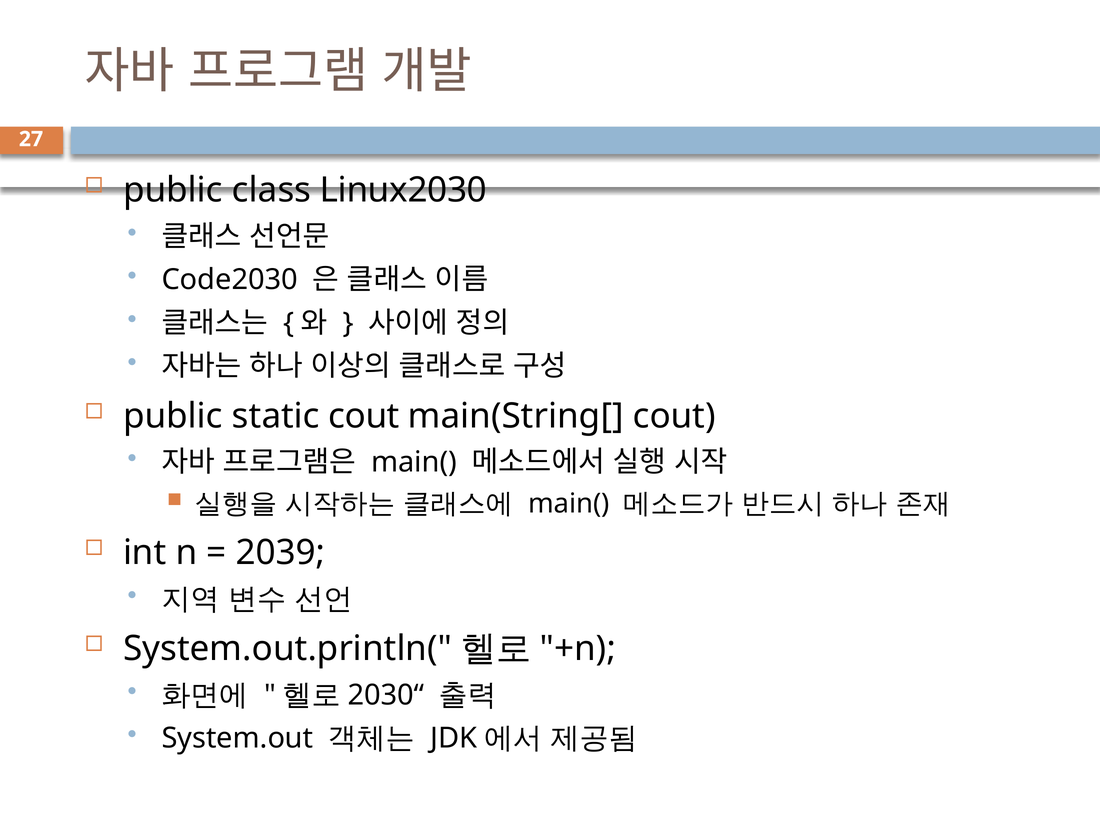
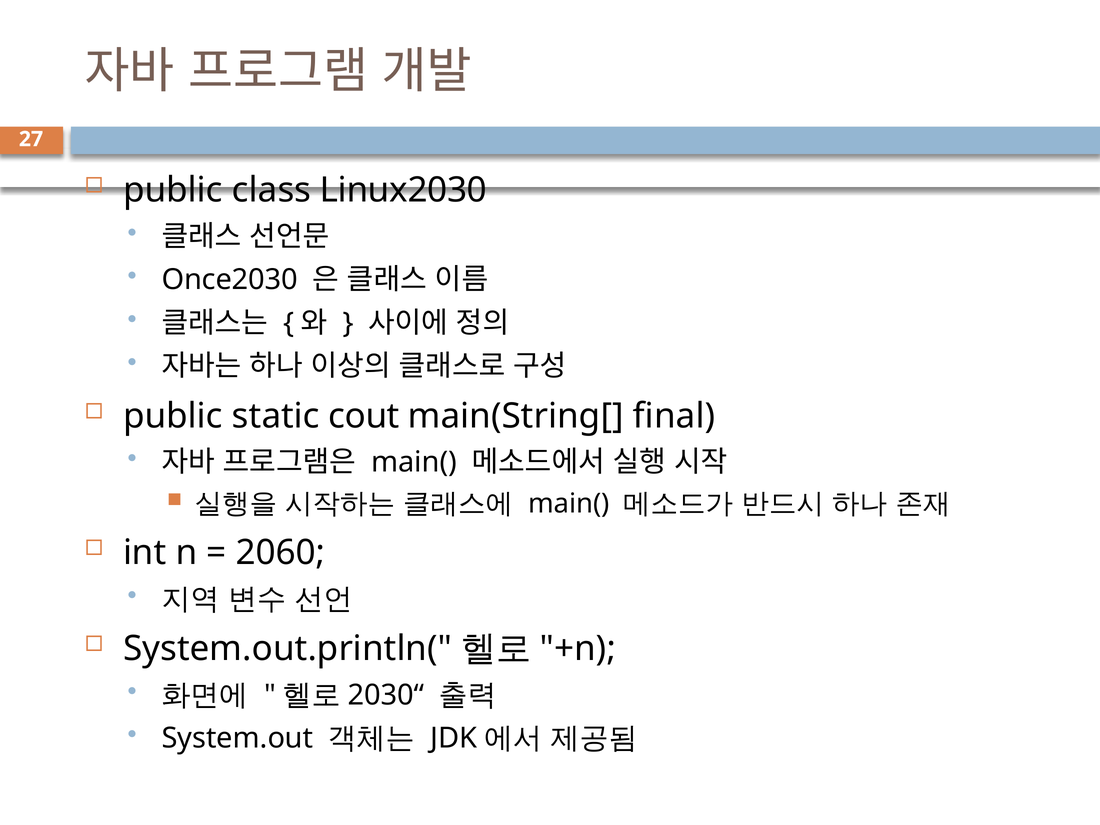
Code2030: Code2030 -> Once2030
main(String[ cout: cout -> final
2039: 2039 -> 2060
